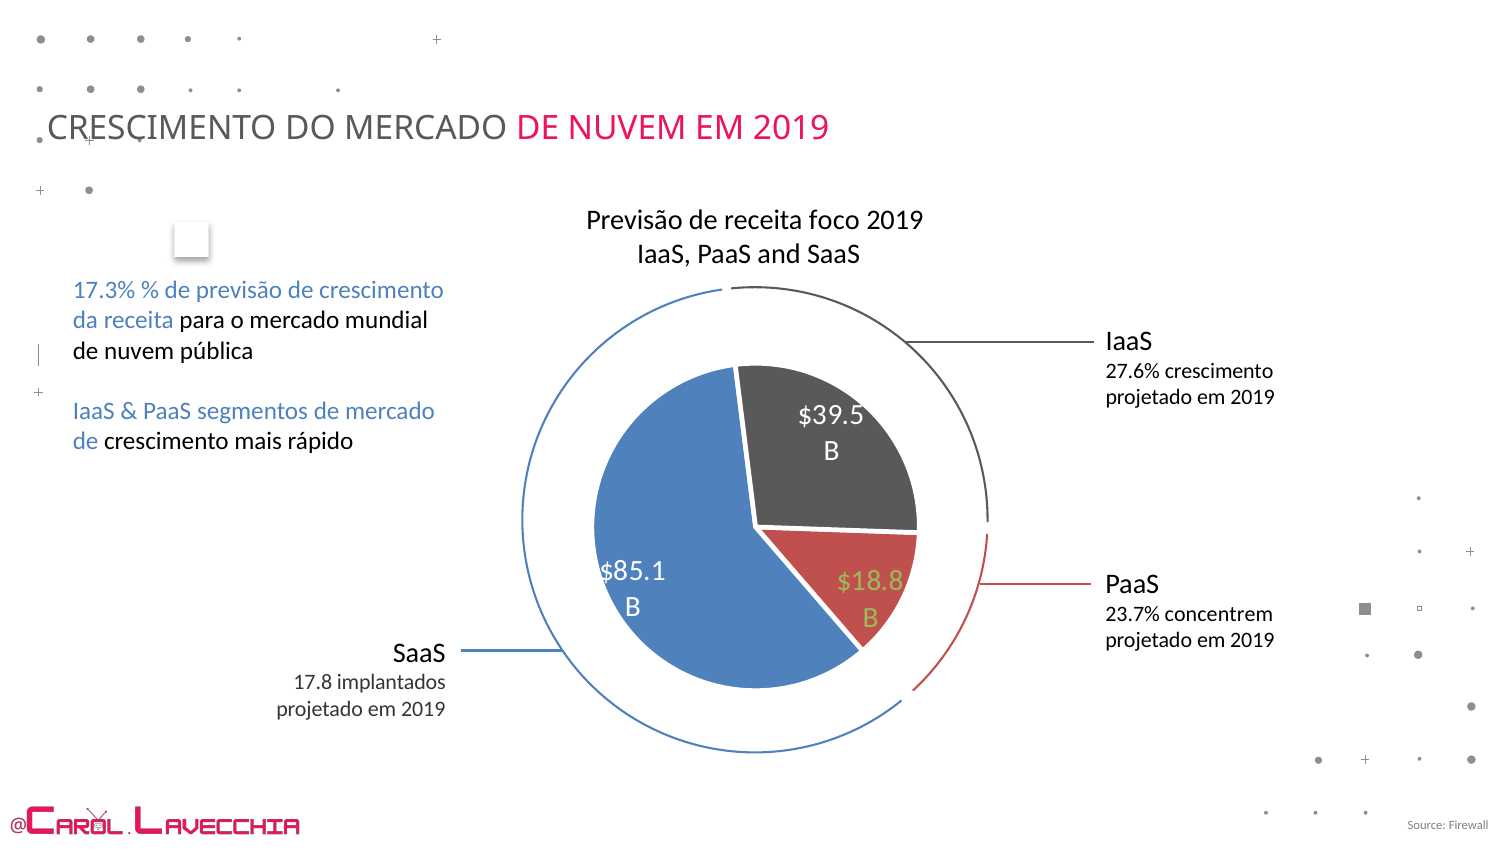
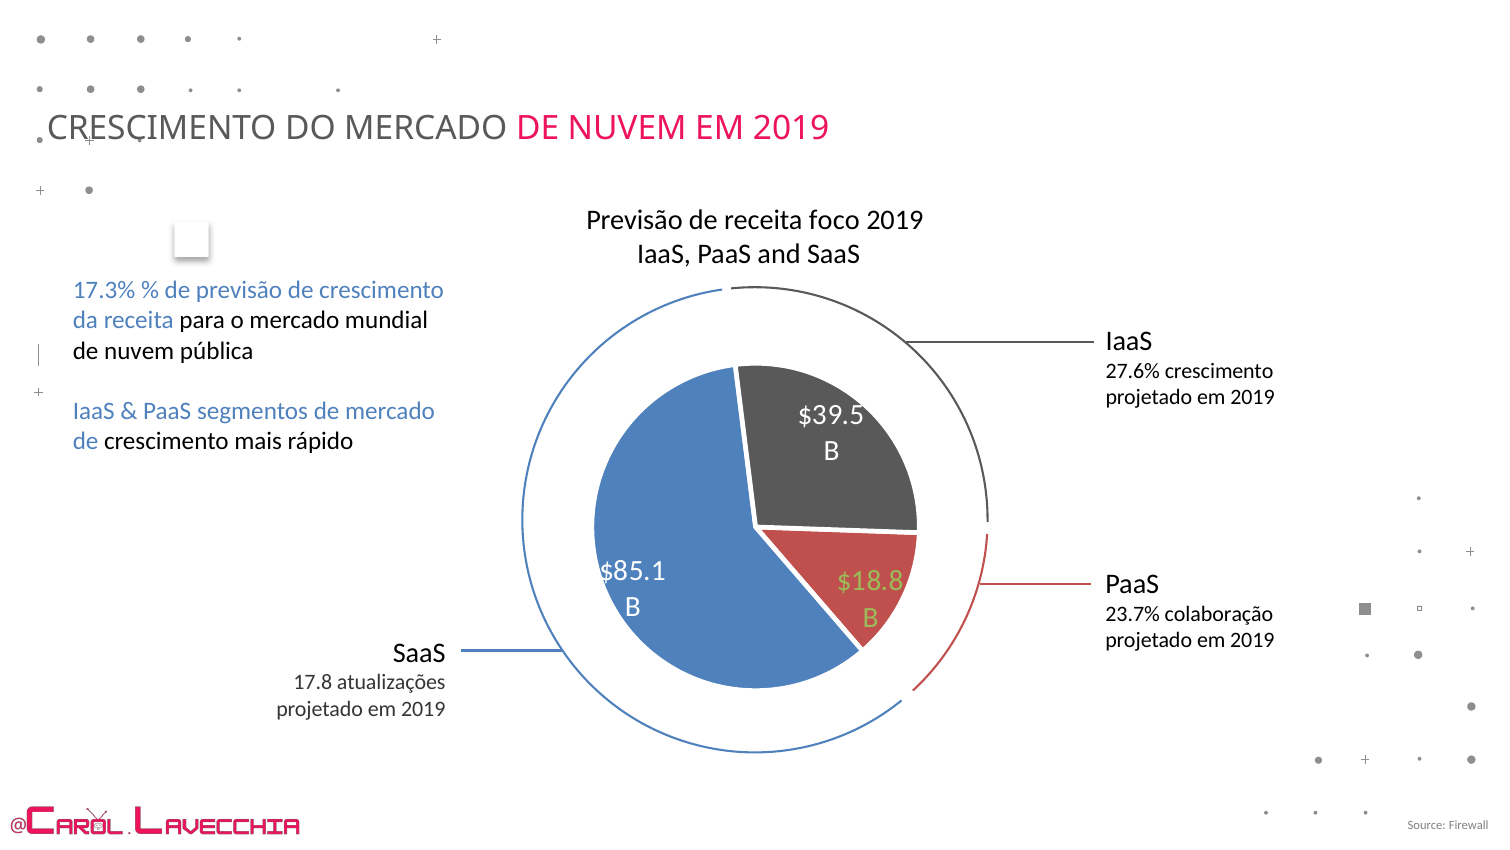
concentrem: concentrem -> colaboração
implantados: implantados -> atualizações
